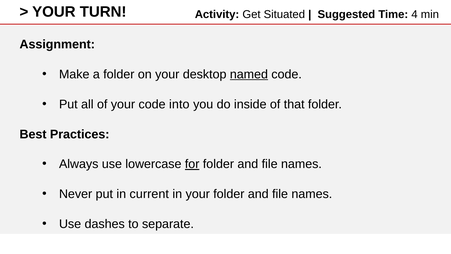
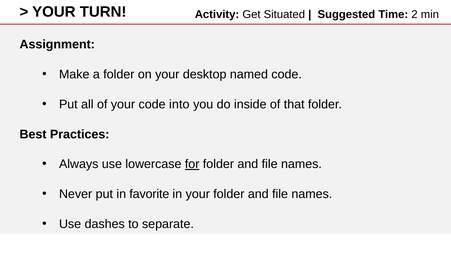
4: 4 -> 2
named underline: present -> none
current: current -> favorite
